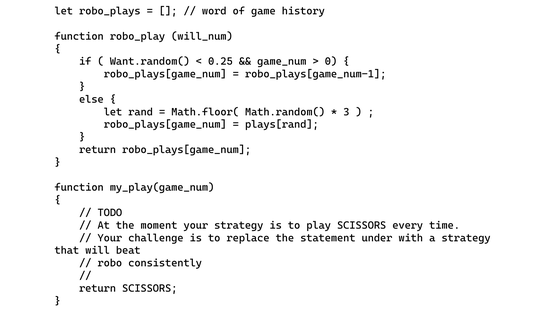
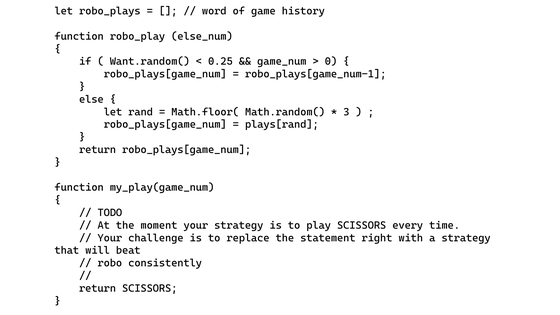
will_num: will_num -> else_num
under: under -> right
